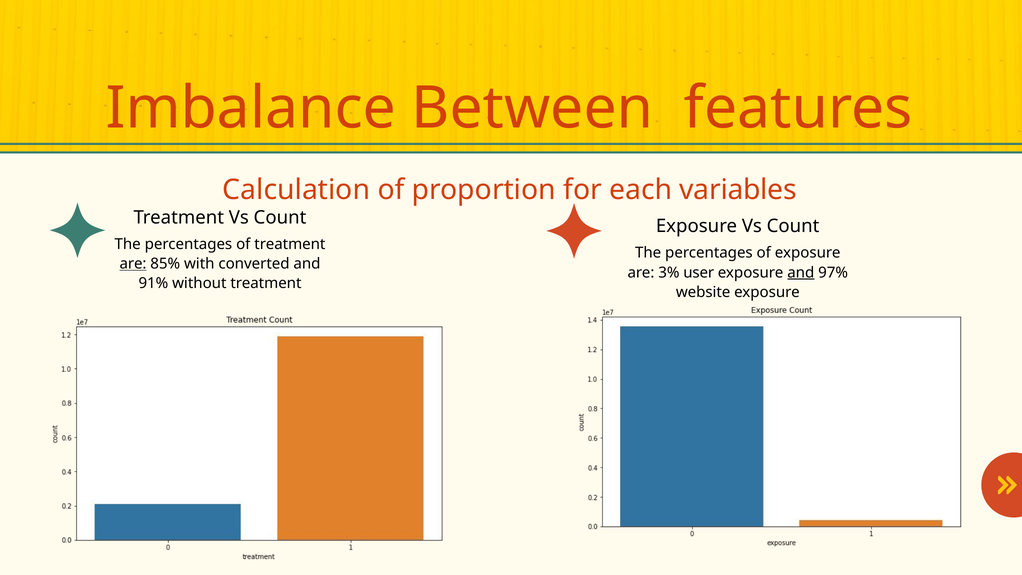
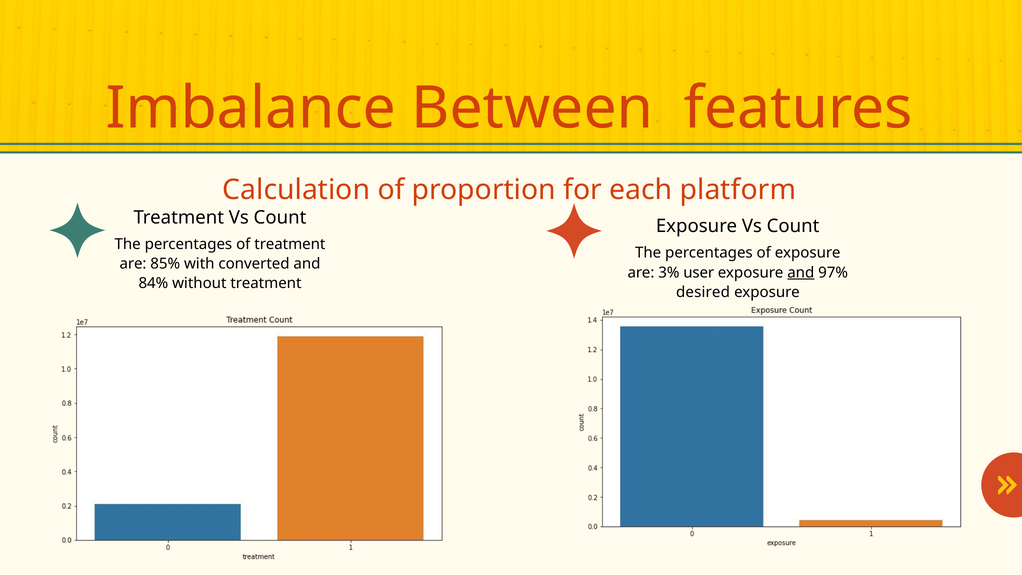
variables: variables -> platform
are at (133, 264) underline: present -> none
91%: 91% -> 84%
website: website -> desired
